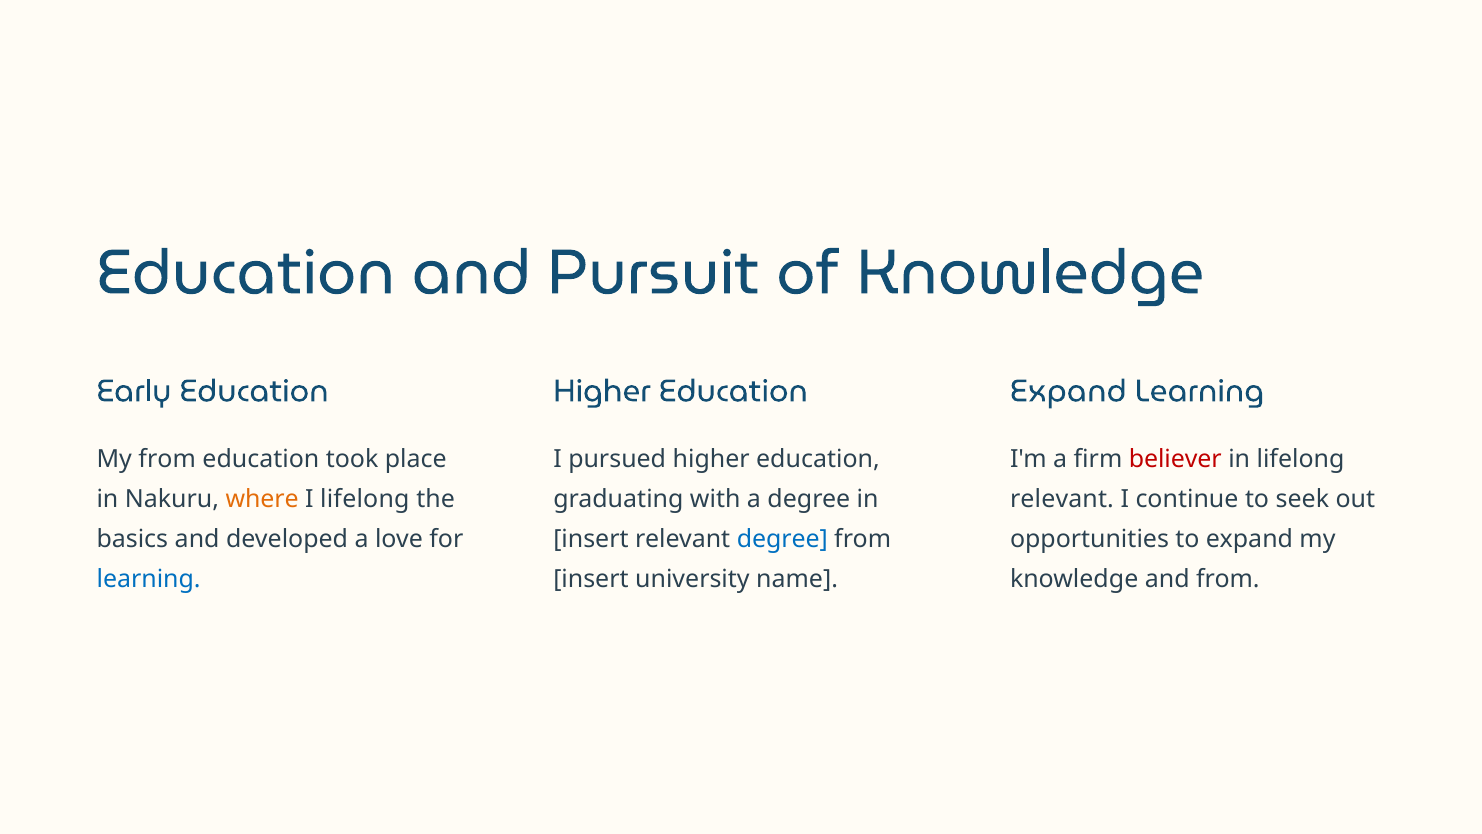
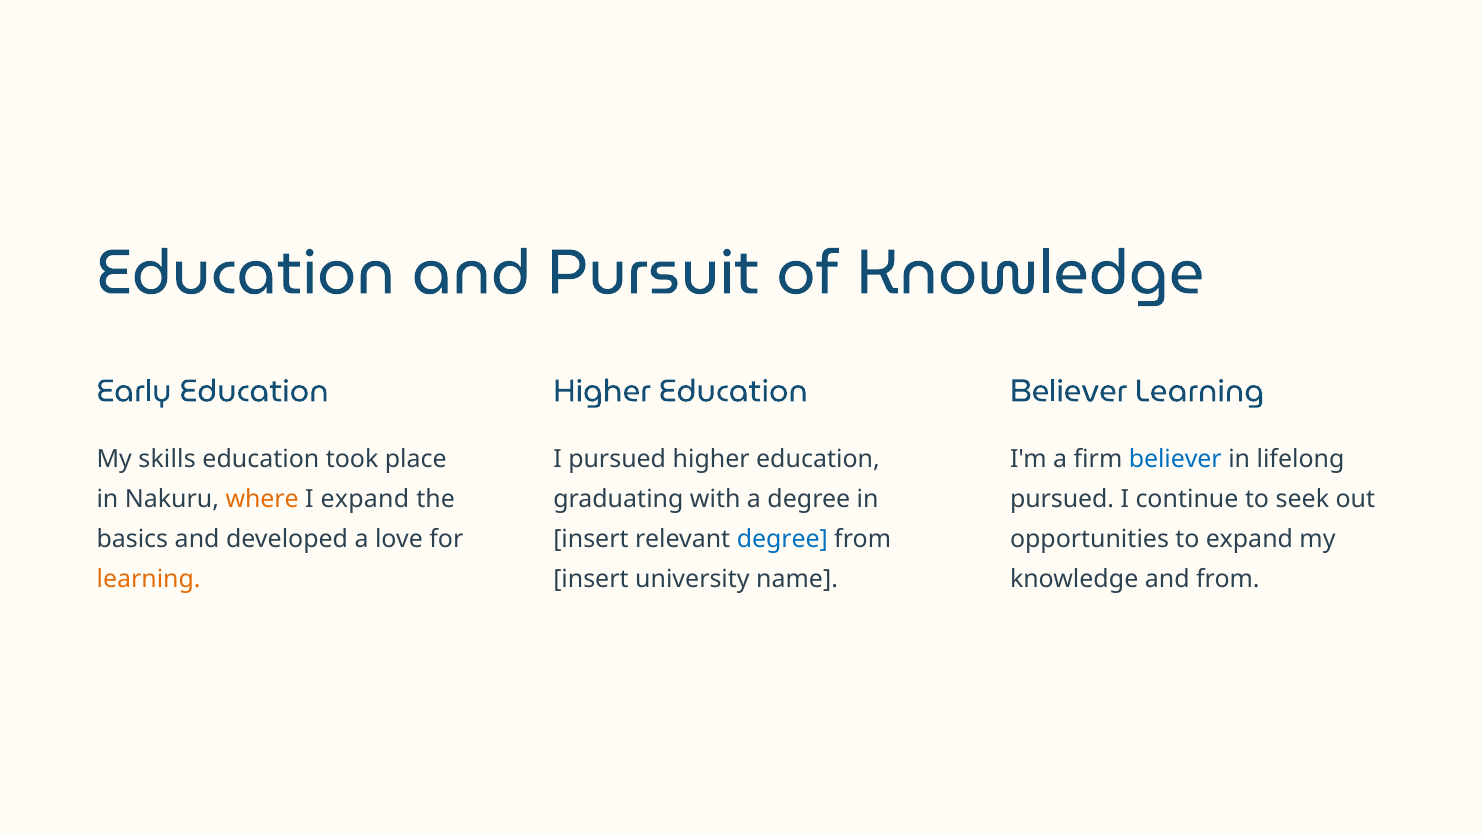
Expand at (1068, 391): Expand -> Believer
My from: from -> skills
believer at (1175, 459) colour: red -> blue
I lifelong: lifelong -> expand
relevant at (1062, 499): relevant -> pursued
learning at (149, 579) colour: blue -> orange
